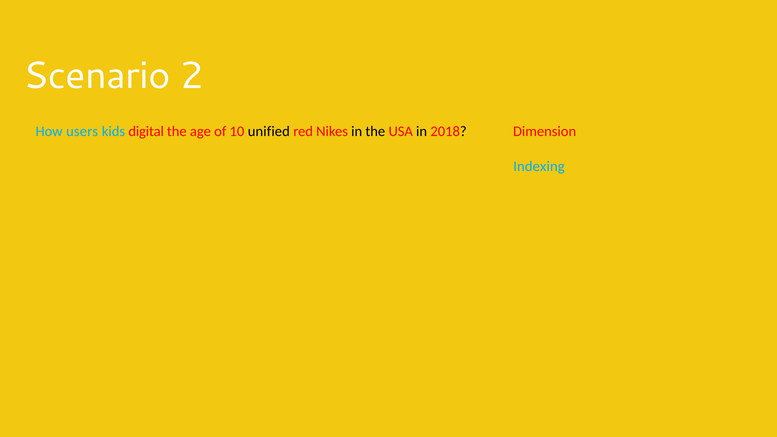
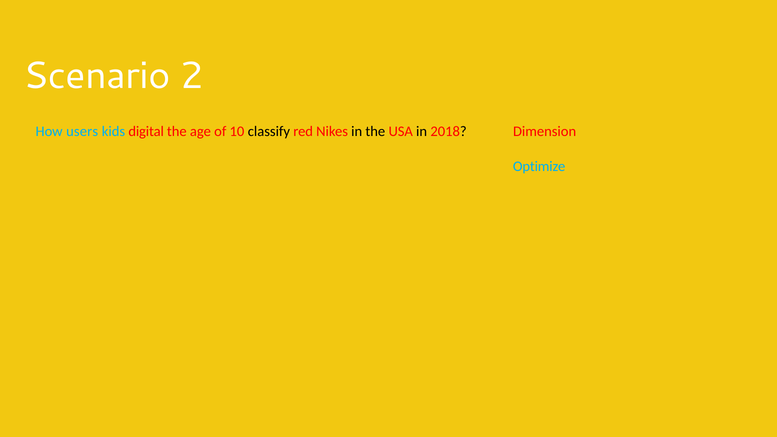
unified: unified -> classify
Indexing: Indexing -> Optimize
